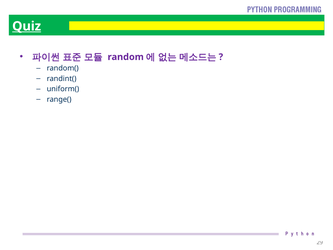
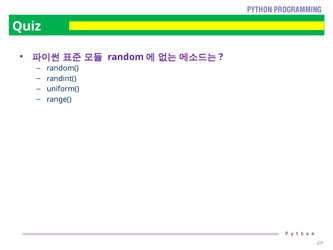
Quiz underline: present -> none
